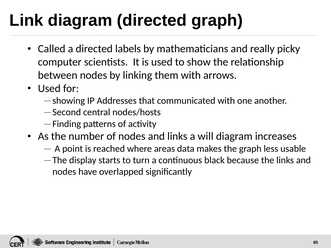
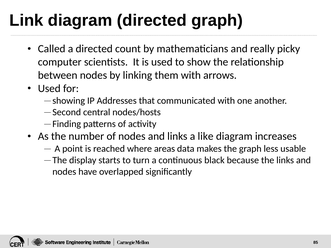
labels: labels -> count
will: will -> like
